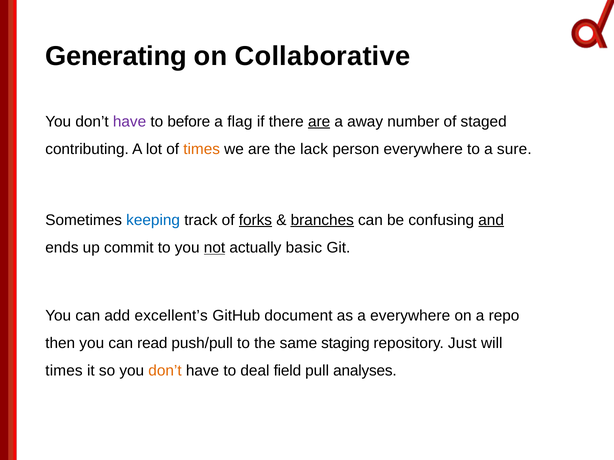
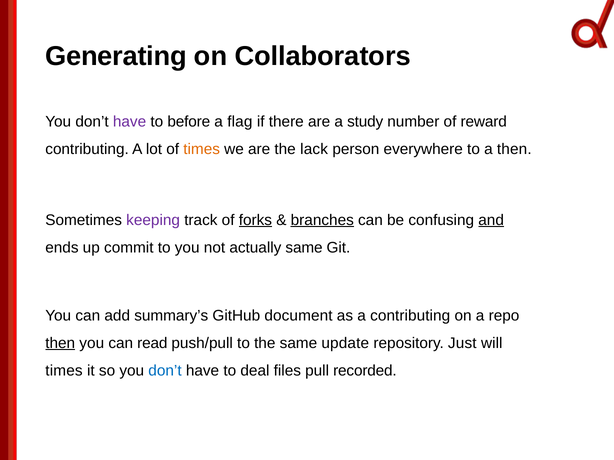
Collaborative: Collaborative -> Collaborators
are at (319, 122) underline: present -> none
away: away -> study
staged: staged -> reward
a sure: sure -> then
keeping colour: blue -> purple
not underline: present -> none
actually basic: basic -> same
excellent’s: excellent’s -> summary’s
a everywhere: everywhere -> contributing
then at (60, 343) underline: none -> present
staging: staging -> update
don’t at (165, 371) colour: orange -> blue
field: field -> files
analyses: analyses -> recorded
